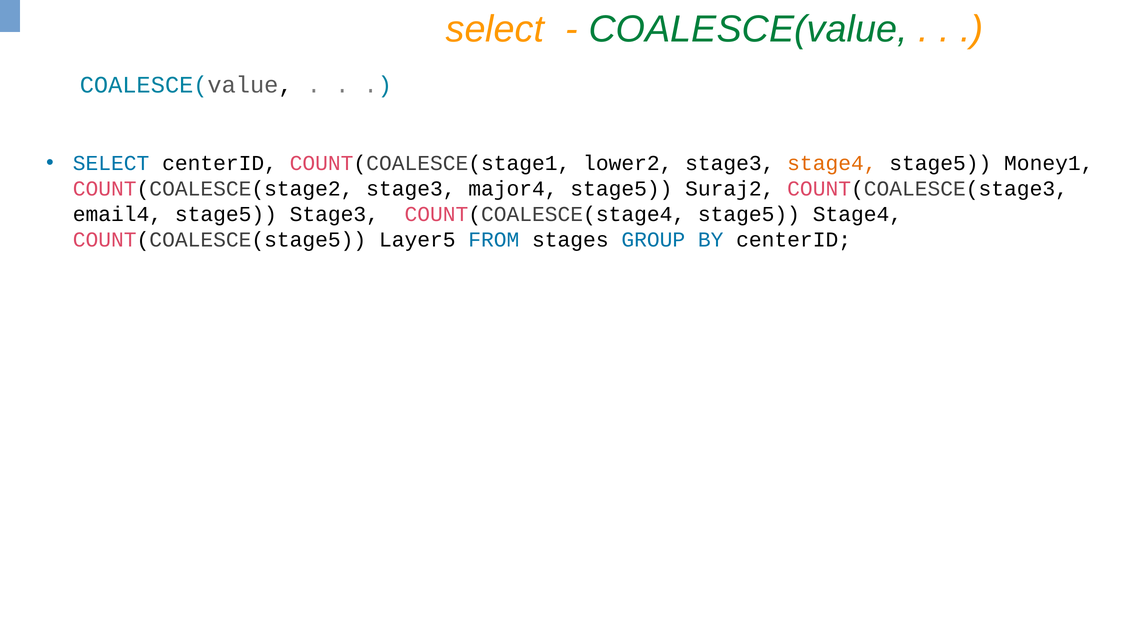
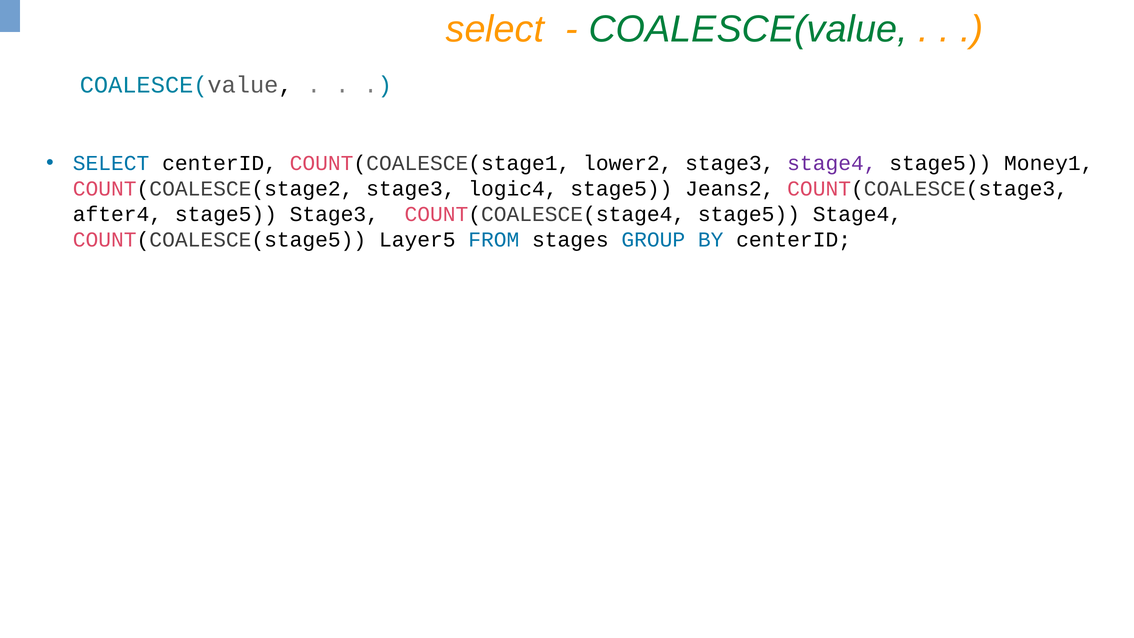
stage4 at (832, 163) colour: orange -> purple
major4: major4 -> logic4
Suraj2: Suraj2 -> Jeans2
email4: email4 -> after4
